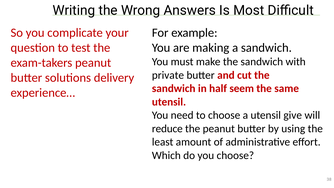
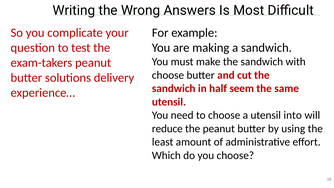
private at (168, 75): private -> choose
give: give -> into
